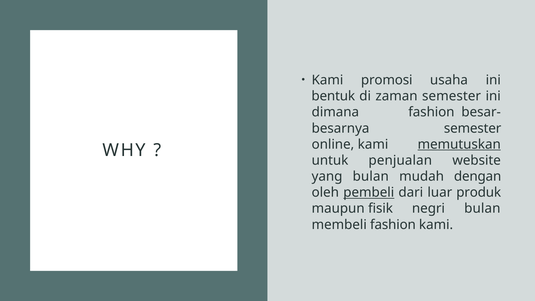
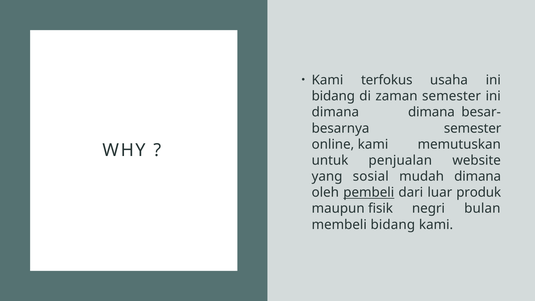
promosi: promosi -> terfokus
bentuk at (333, 96): bentuk -> bidang
dimana fashion: fashion -> dimana
memutuskan underline: present -> none
yang bulan: bulan -> sosial
mudah dengan: dengan -> dimana
membeli fashion: fashion -> bidang
